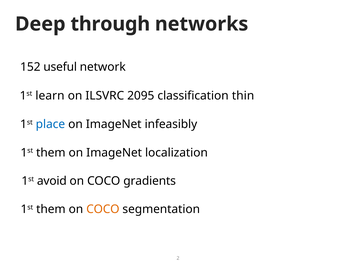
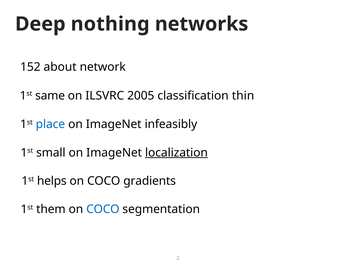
through: through -> nothing
useful: useful -> about
learn: learn -> same
2095: 2095 -> 2005
them at (51, 153): them -> small
localization underline: none -> present
avoid: avoid -> helps
COCO at (103, 209) colour: orange -> blue
